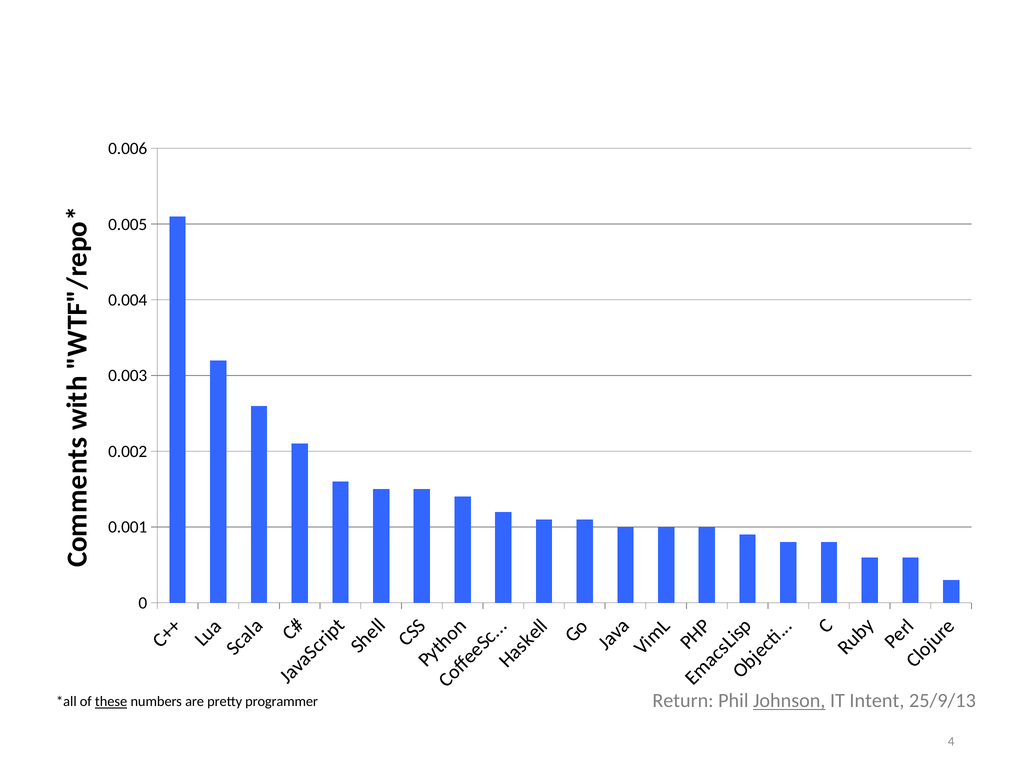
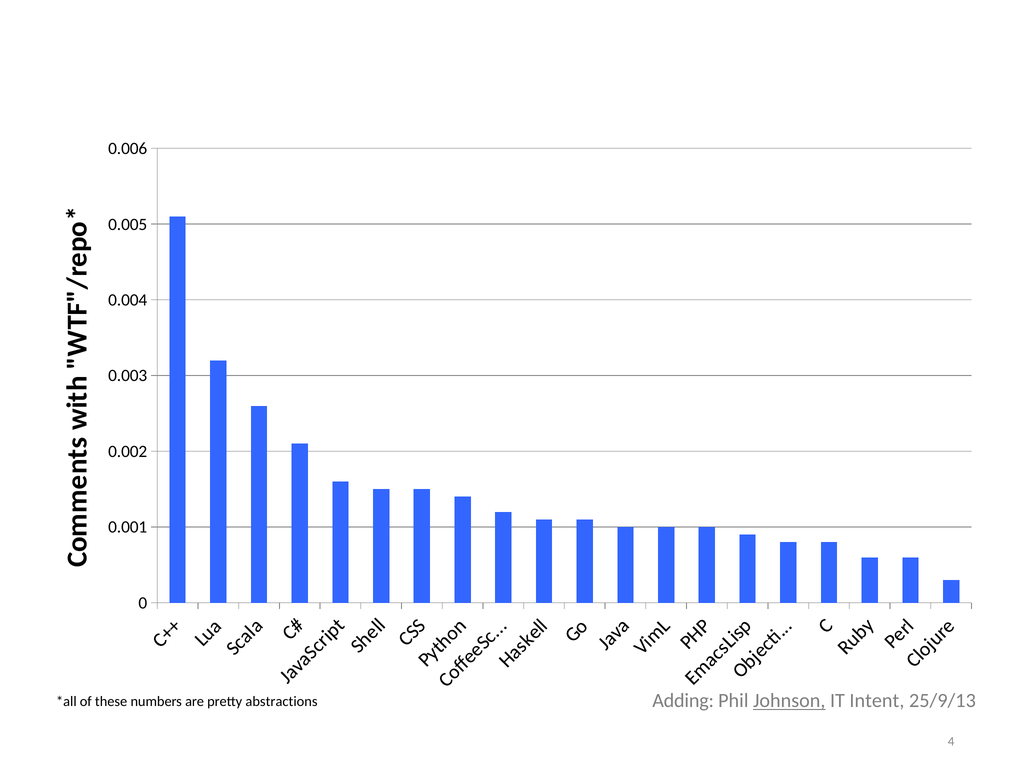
Return: Return -> Adding
these underline: present -> none
programmer: programmer -> abstractions
